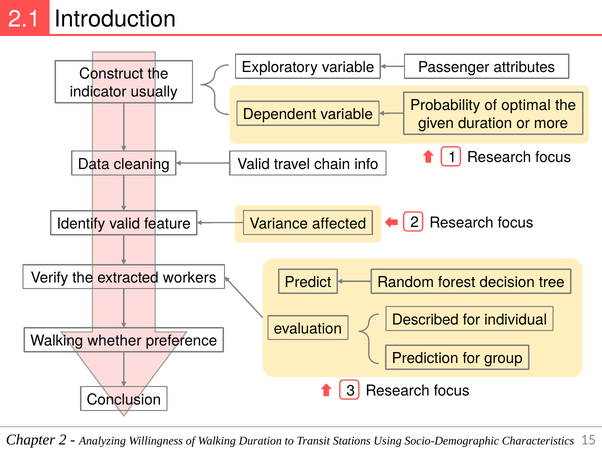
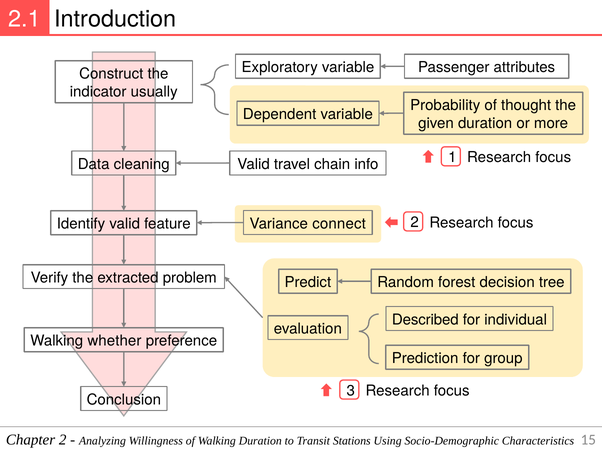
optimal: optimal -> thought
affected: affected -> connect
workers: workers -> problem
